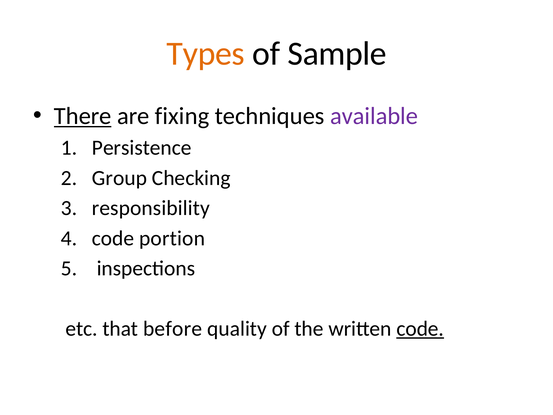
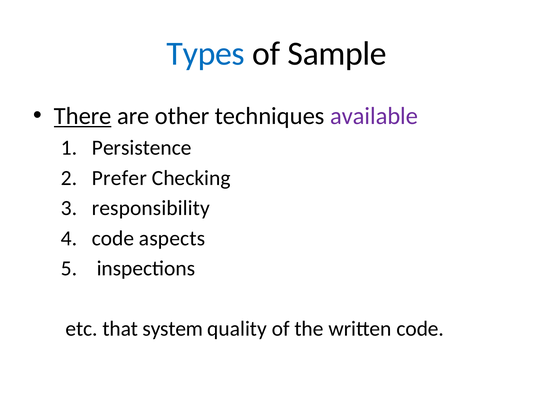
Types colour: orange -> blue
fixing: fixing -> other
Group: Group -> Prefer
portion: portion -> aspects
before: before -> system
code at (420, 329) underline: present -> none
